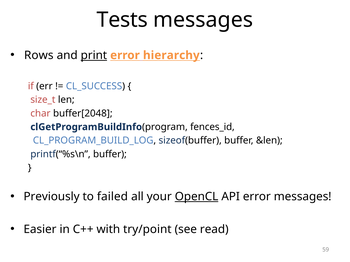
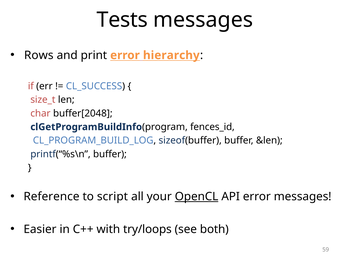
print underline: present -> none
Previously: Previously -> Reference
failed: failed -> script
try/point: try/point -> try/loops
read: read -> both
